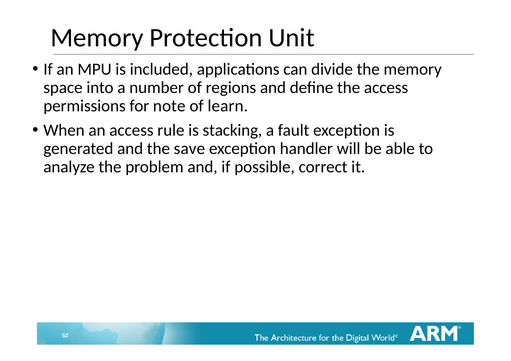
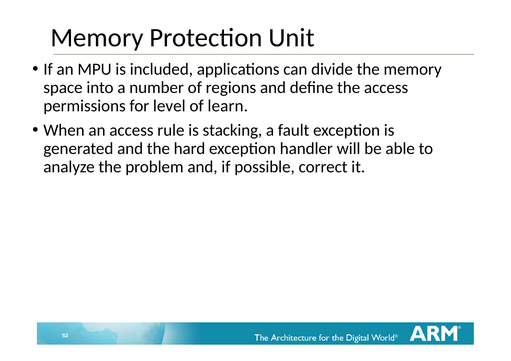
note: note -> level
save: save -> hard
